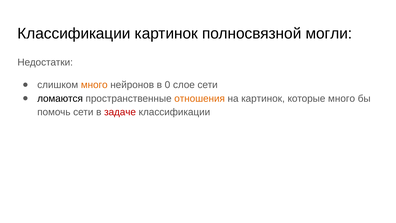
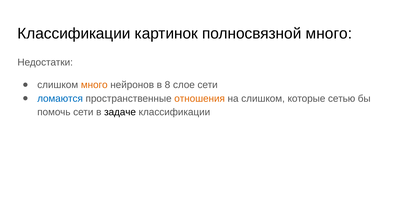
полносвязной могли: могли -> много
0: 0 -> 8
ломаются colour: black -> blue
на картинок: картинок -> слишком
которые много: много -> сетью
задаче colour: red -> black
